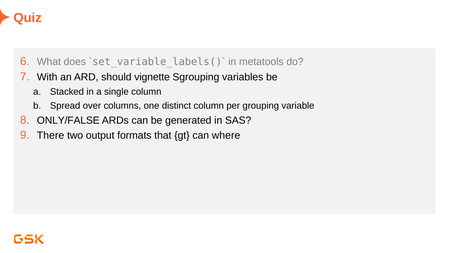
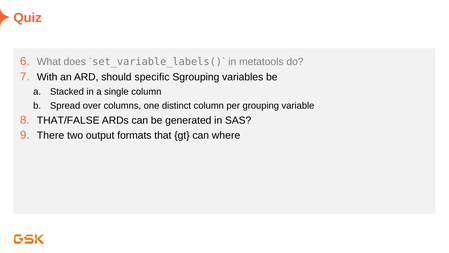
vignette: vignette -> specific
ONLY/FALSE: ONLY/FALSE -> THAT/FALSE
